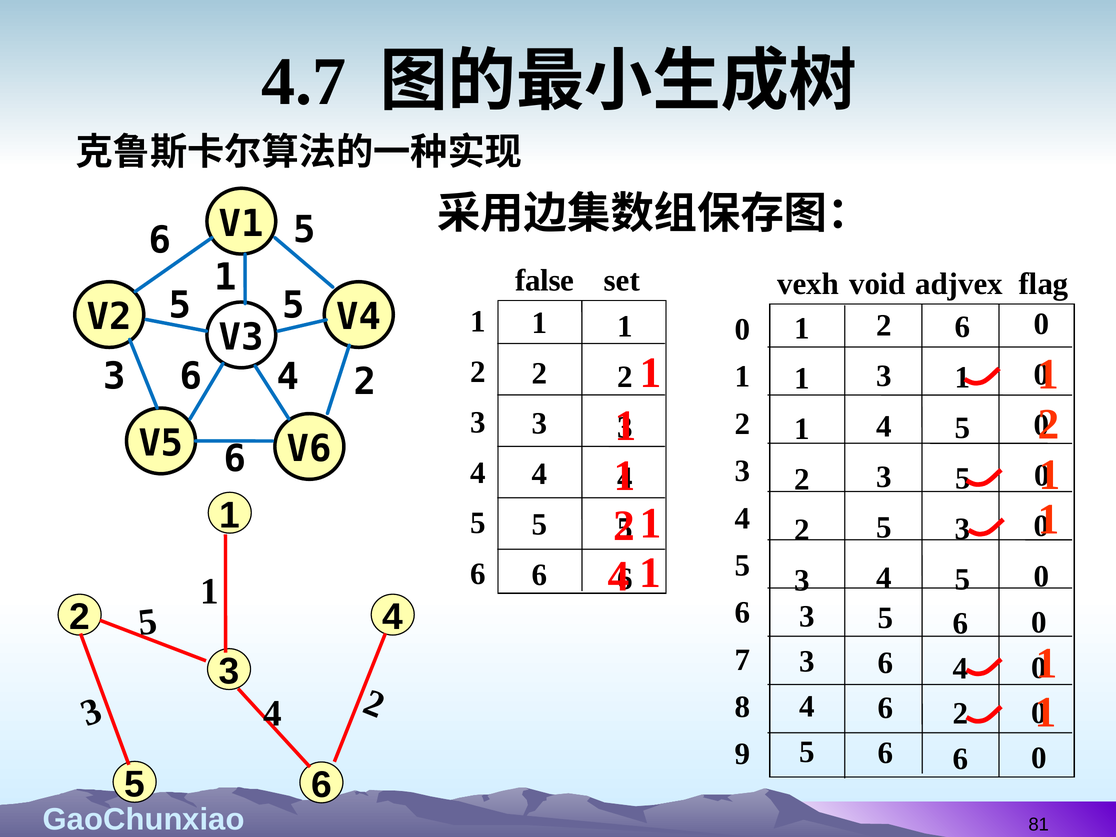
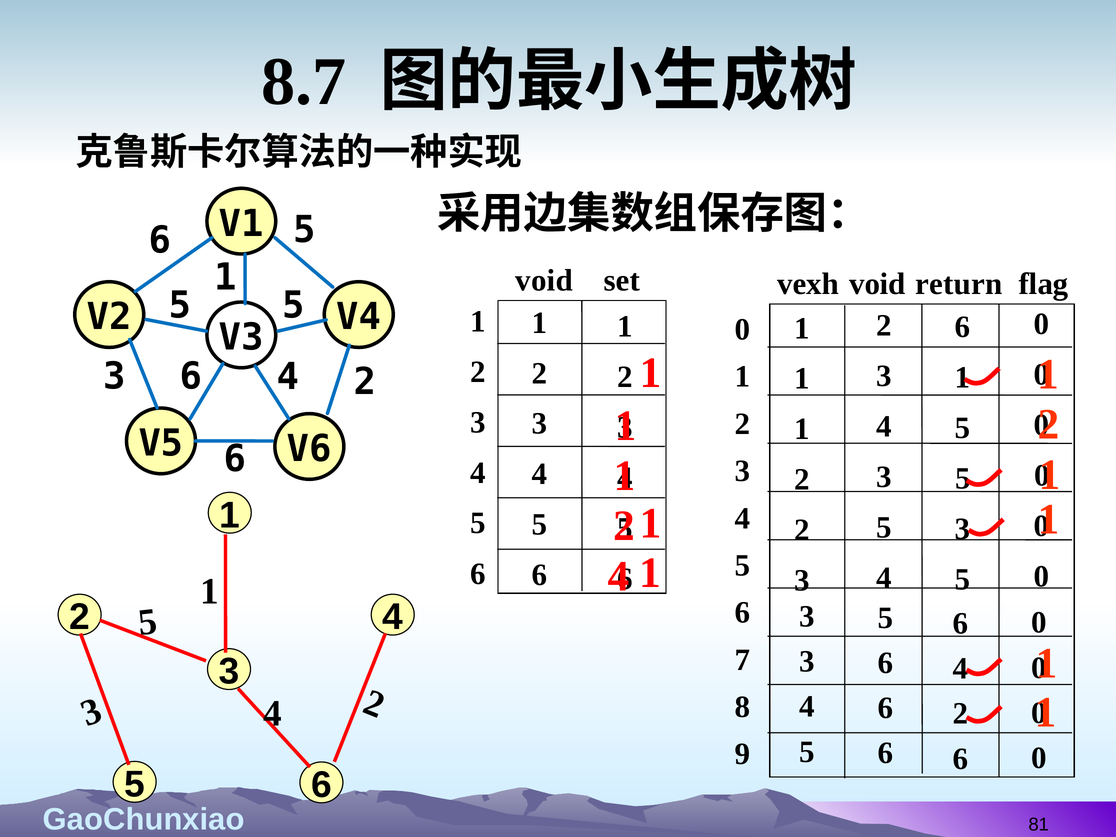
4.7: 4.7 -> 8.7
false at (545, 281): false -> void
adjvex: adjvex -> return
